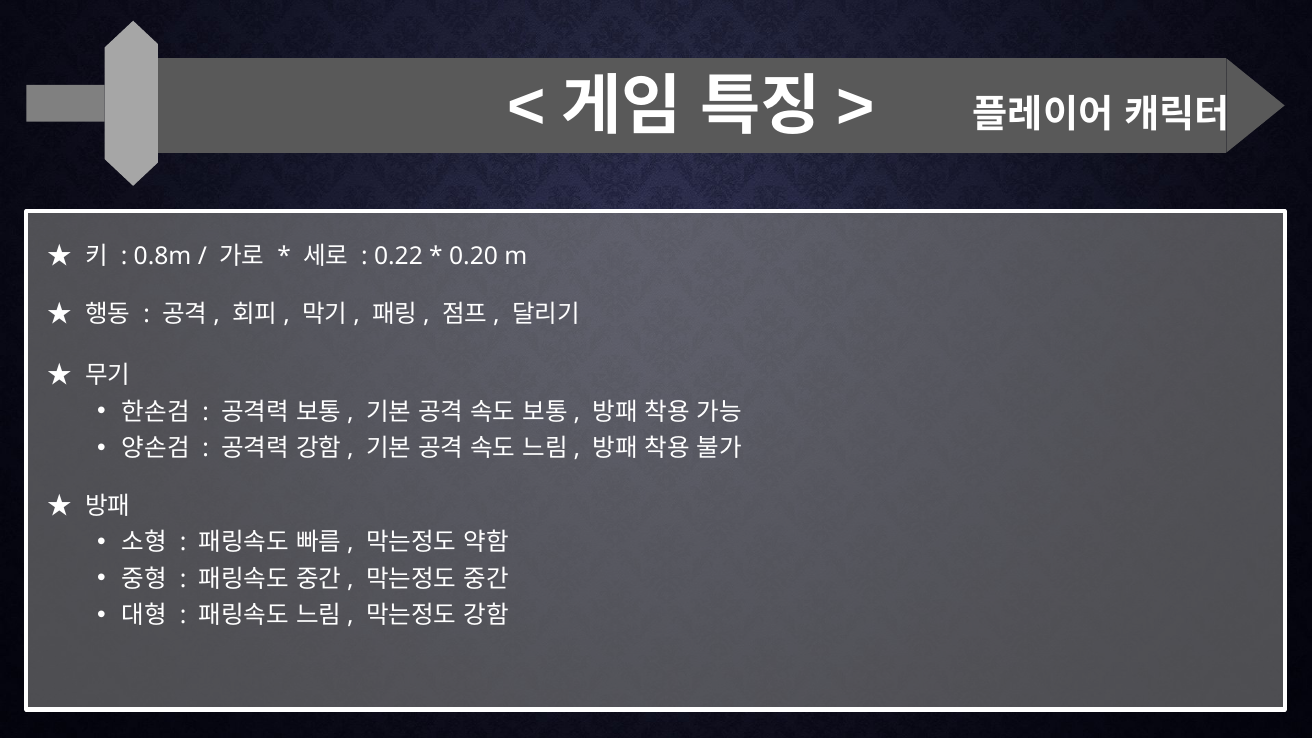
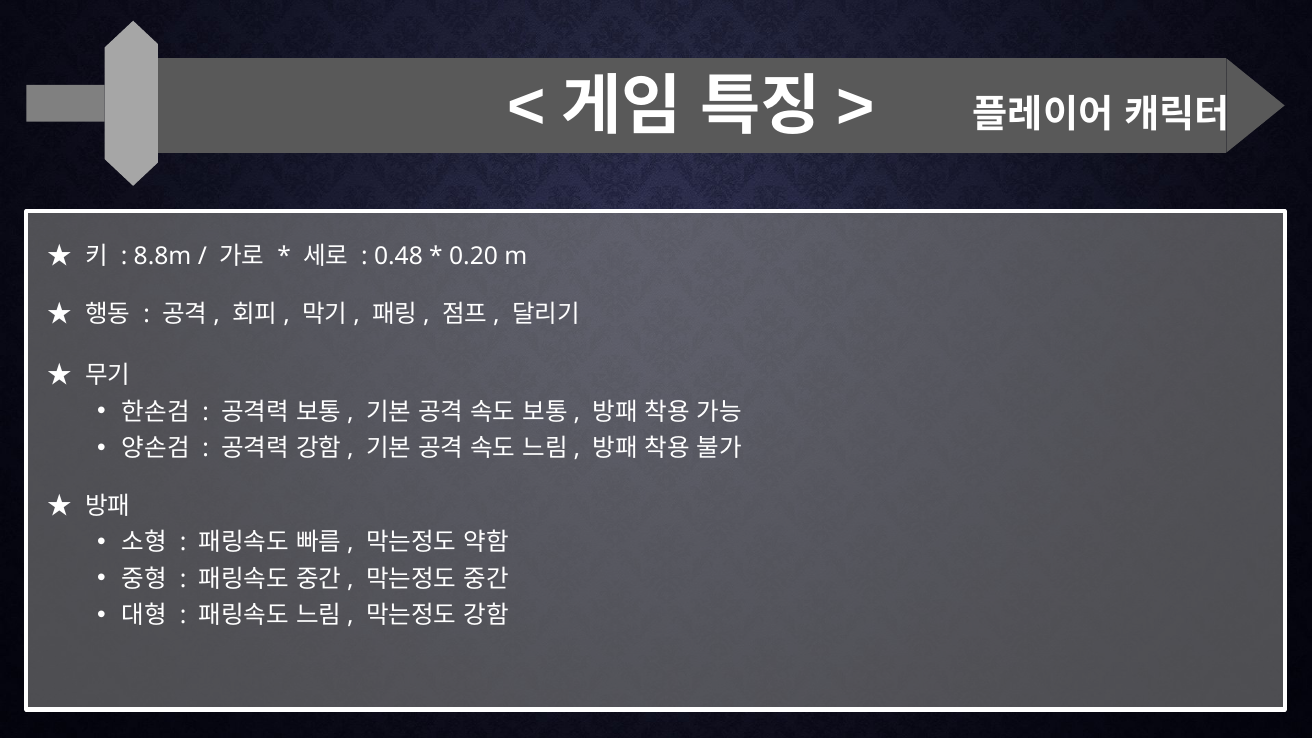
0.8m: 0.8m -> 8.8m
0.22: 0.22 -> 0.48
